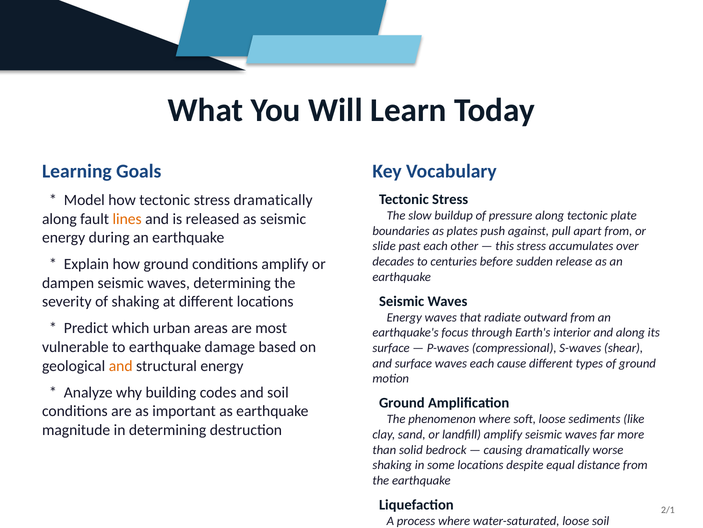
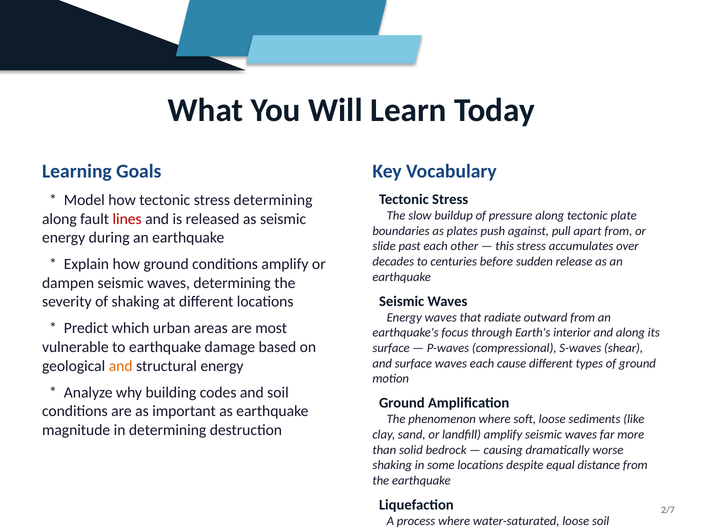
stress dramatically: dramatically -> determining
lines colour: orange -> red
2/1: 2/1 -> 2/7
